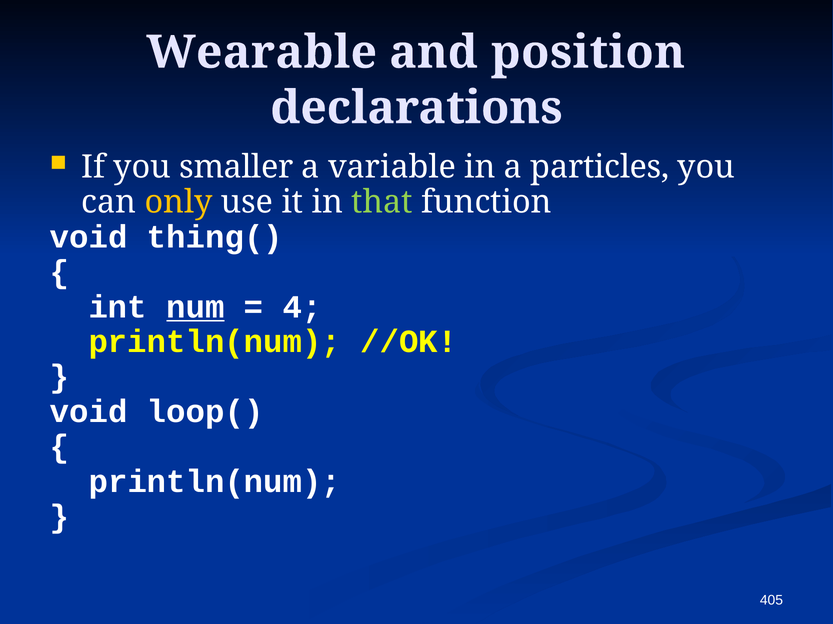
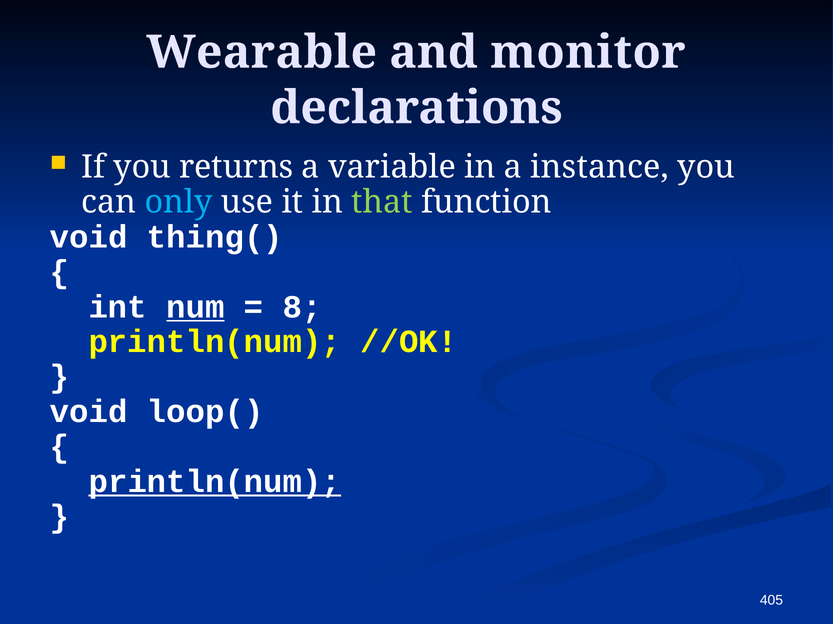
position: position -> monitor
smaller: smaller -> returns
particles: particles -> instance
only colour: yellow -> light blue
4: 4 -> 8
println(num at (215, 482) underline: none -> present
